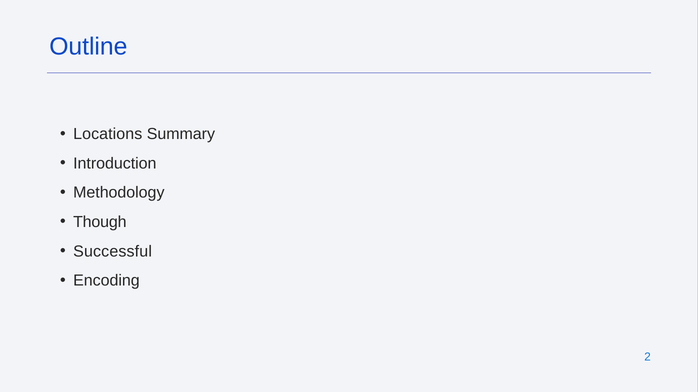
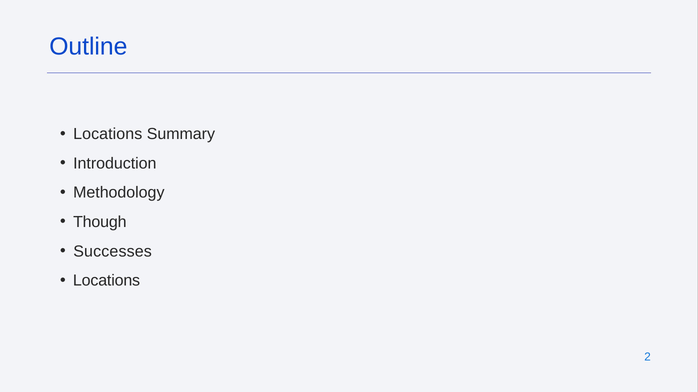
Successful: Successful -> Successes
Encoding at (106, 281): Encoding -> Locations
